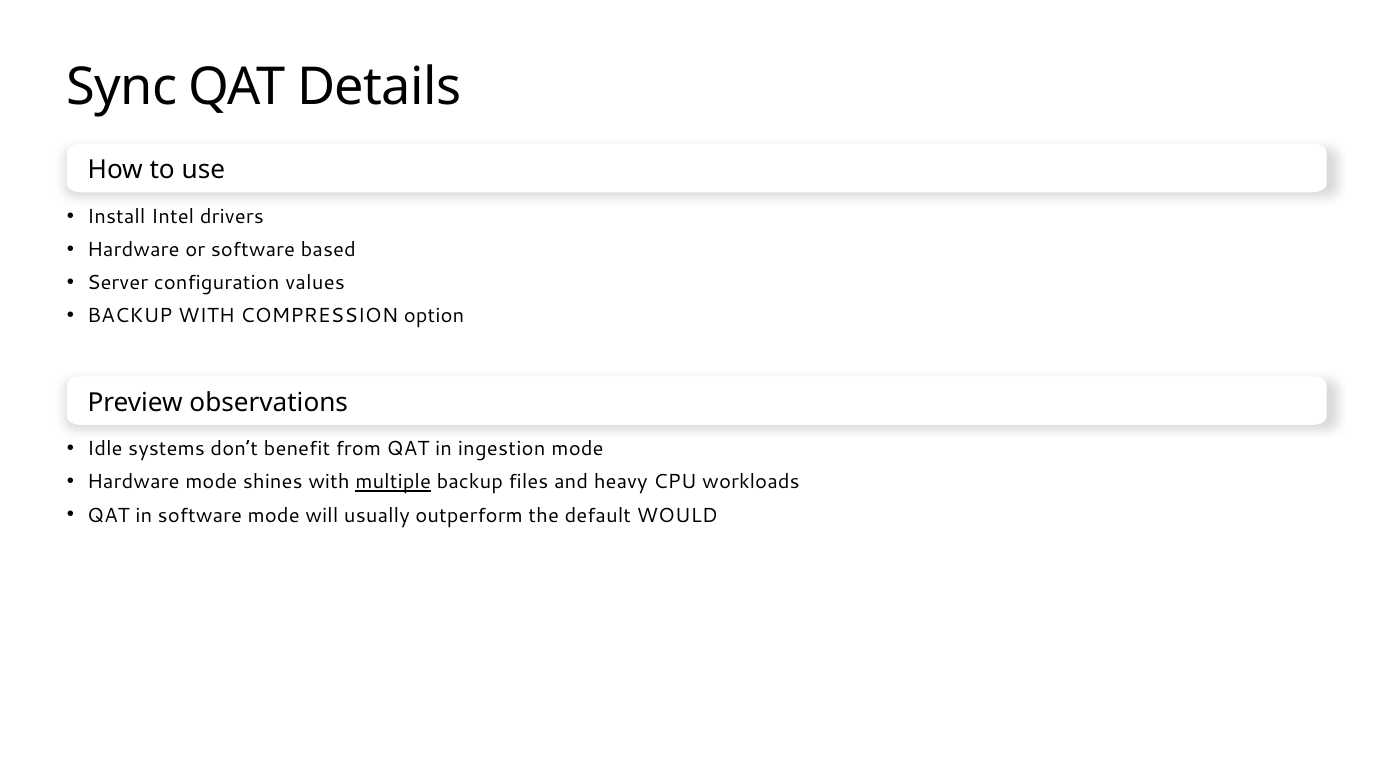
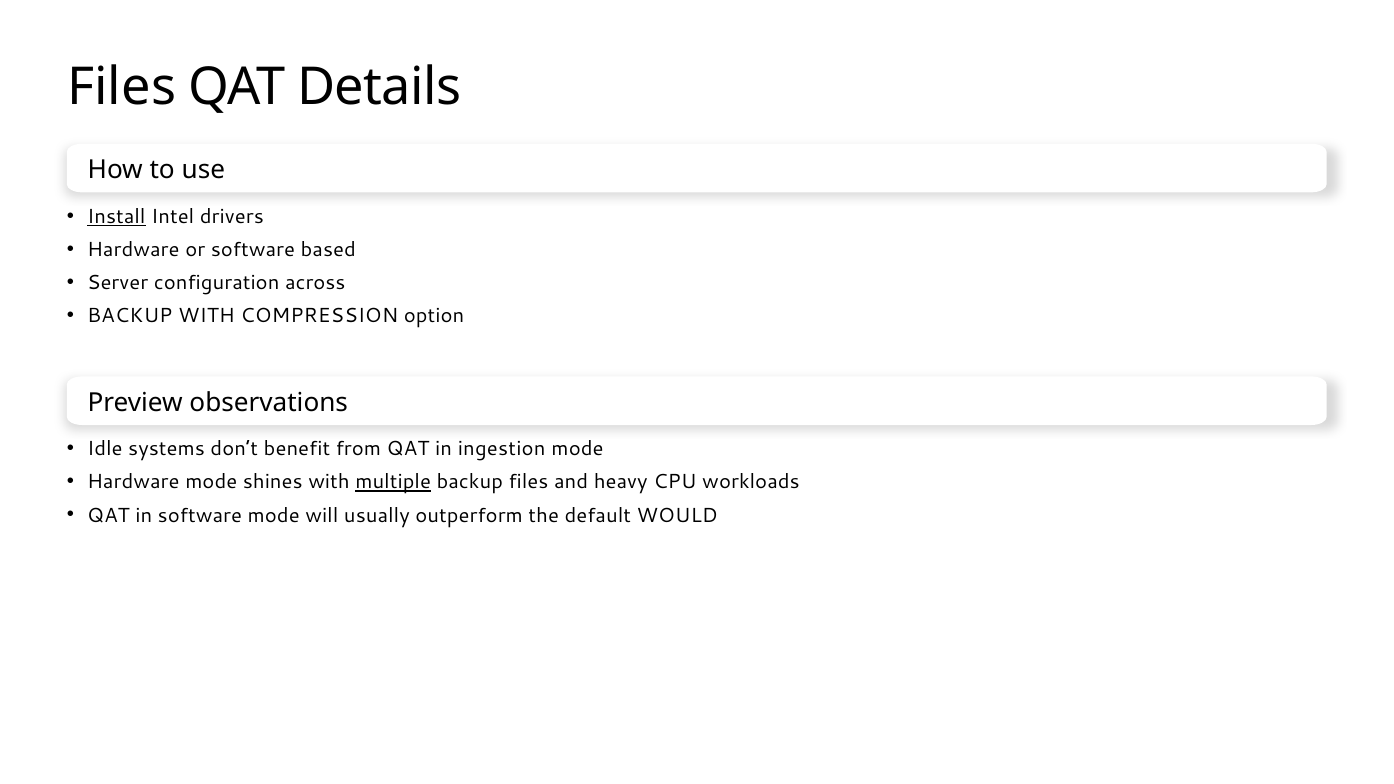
Sync at (122, 87): Sync -> Files
Install underline: none -> present
values: values -> across
